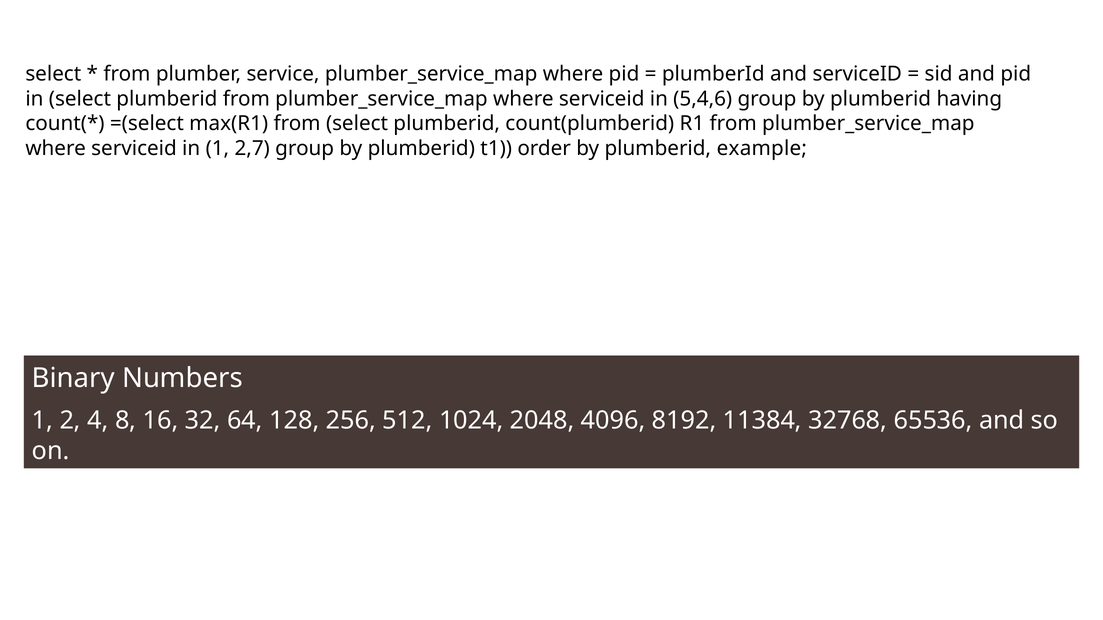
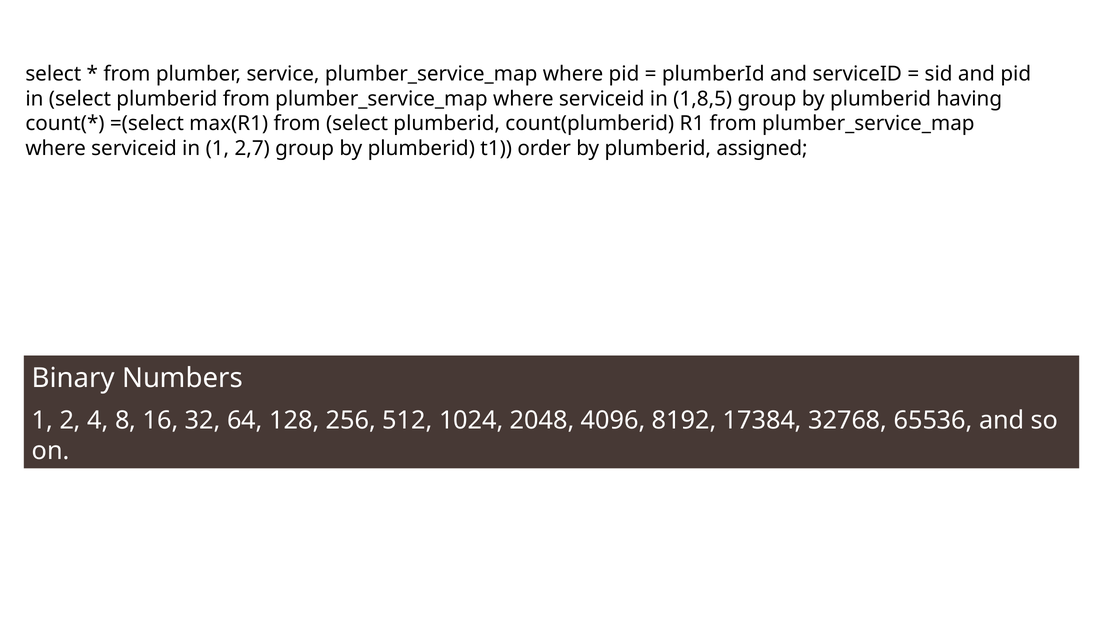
5,4,6: 5,4,6 -> 1,8,5
example: example -> assigned
11384: 11384 -> 17384
